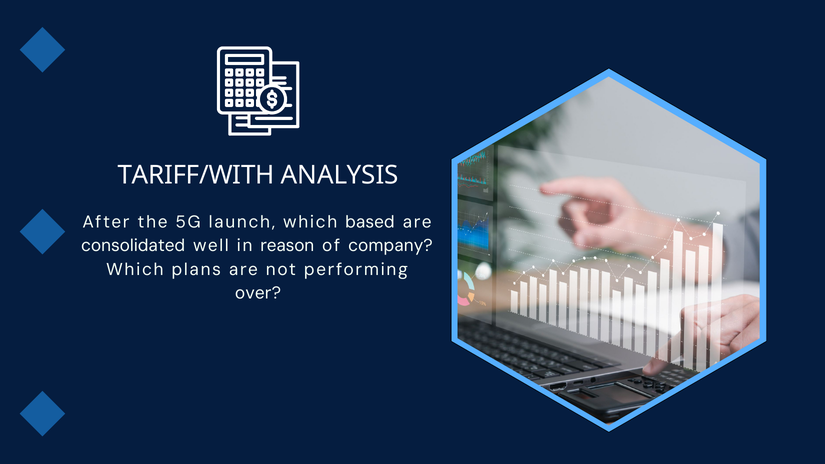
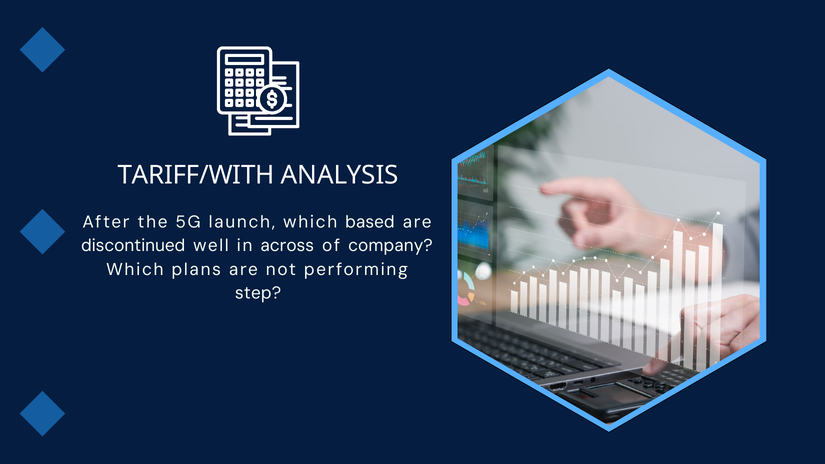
consolidated: consolidated -> discontinued
reason: reason -> across
over: over -> step
